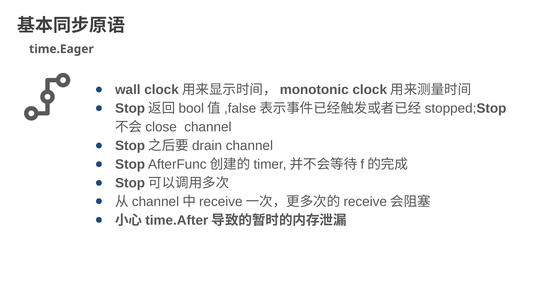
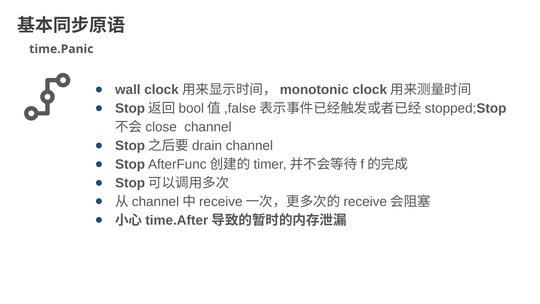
time.Eager: time.Eager -> time.Panic
